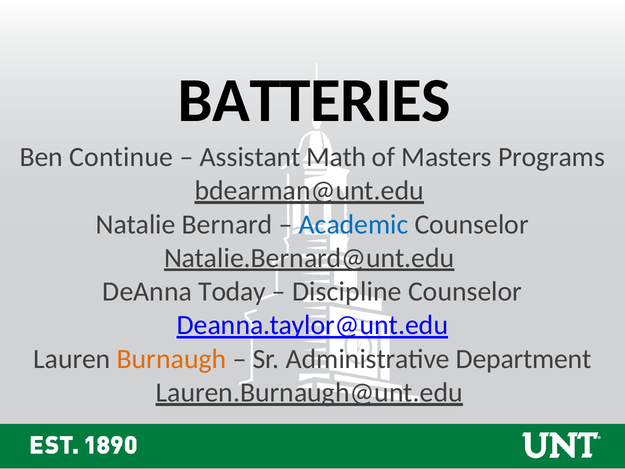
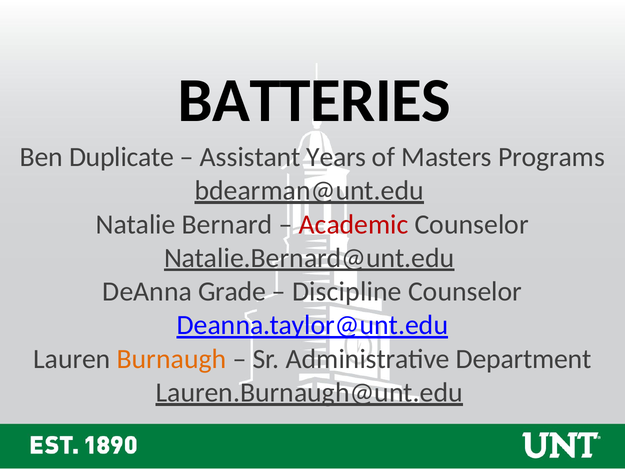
Continue: Continue -> Duplicate
Math: Math -> Years
Academic colour: blue -> red
Today: Today -> Grade
